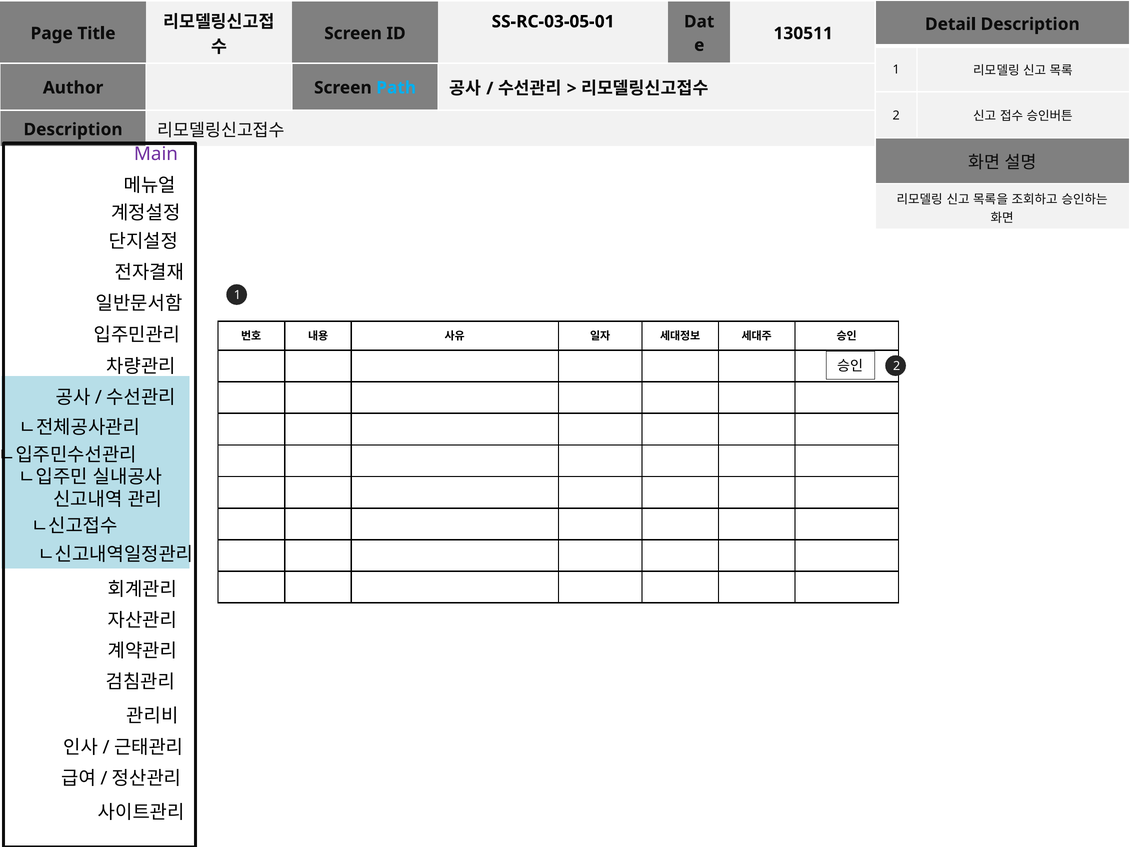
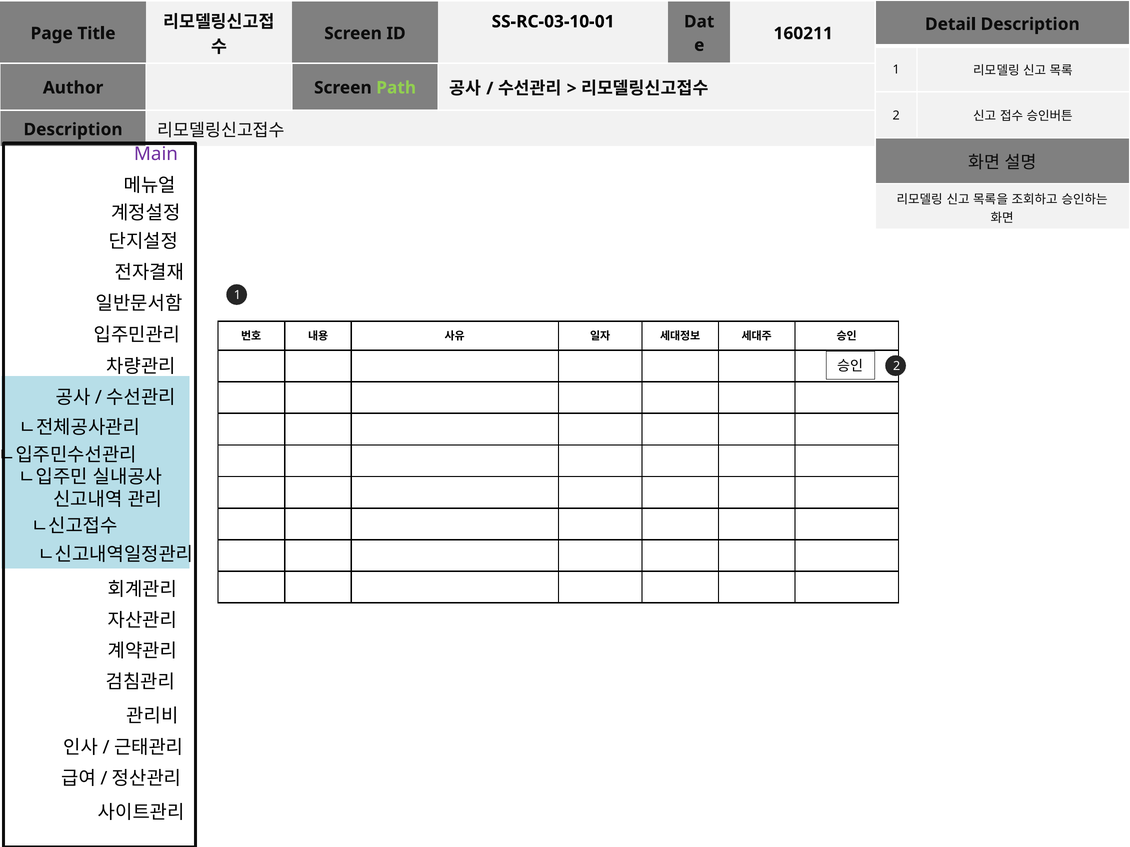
SS-RC-03-05-01: SS-RC-03-05-01 -> SS-RC-03-10-01
130511: 130511 -> 160211
Path colour: light blue -> light green
